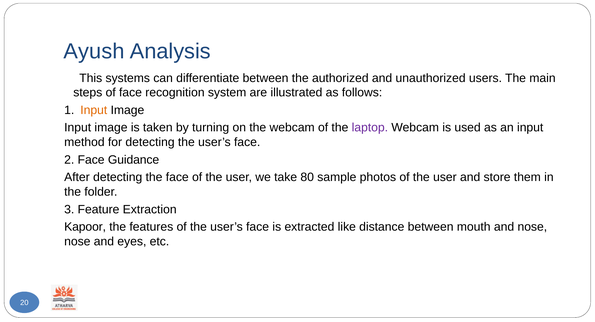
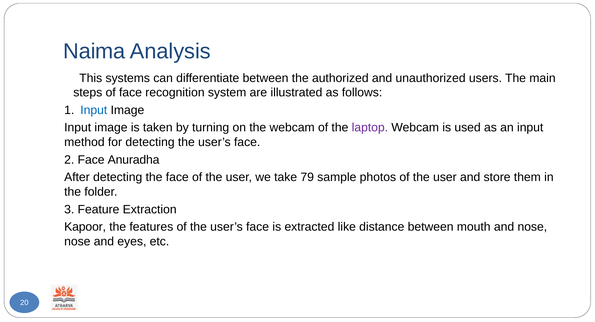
Ayush: Ayush -> Naima
Input at (94, 110) colour: orange -> blue
Guidance: Guidance -> Anuradha
80: 80 -> 79
